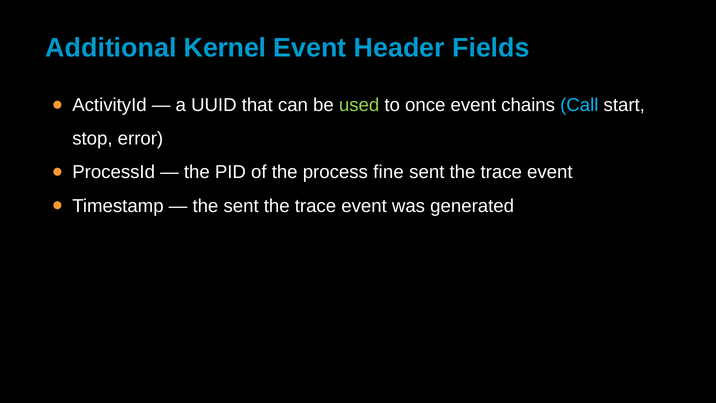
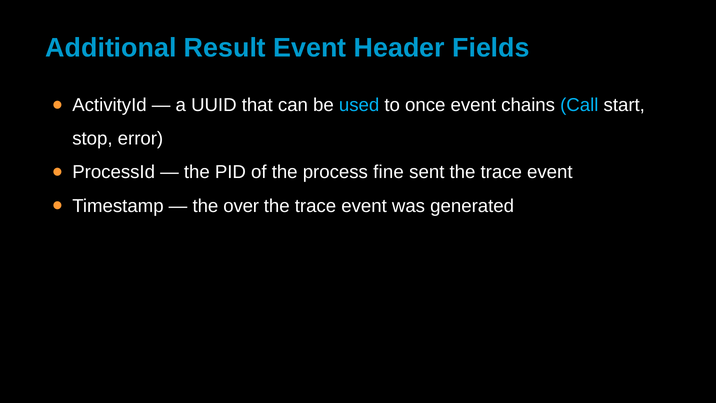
Kernel: Kernel -> Result
used colour: light green -> light blue
the sent: sent -> over
